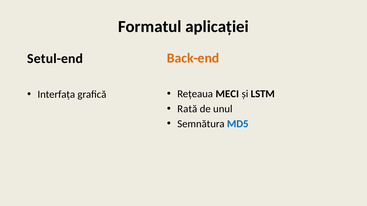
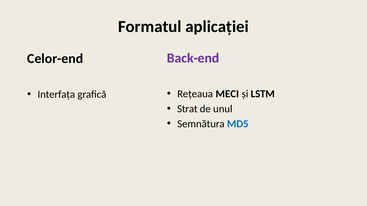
Back-end colour: orange -> purple
Setul-end: Setul-end -> Celor-end
Rată: Rată -> Strat
